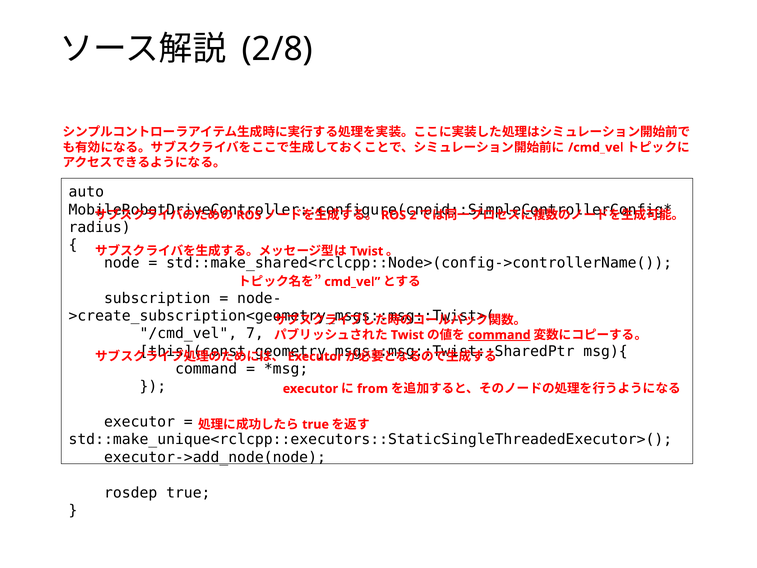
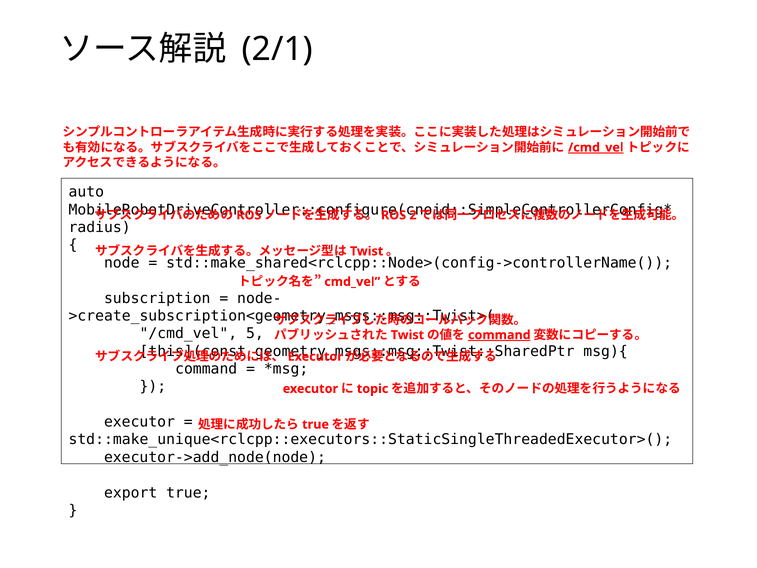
2/8: 2/8 -> 2/1
/cmd_vel at (596, 147) underline: none -> present
7: 7 -> 5
from: from -> topic
rosdep: rosdep -> export
